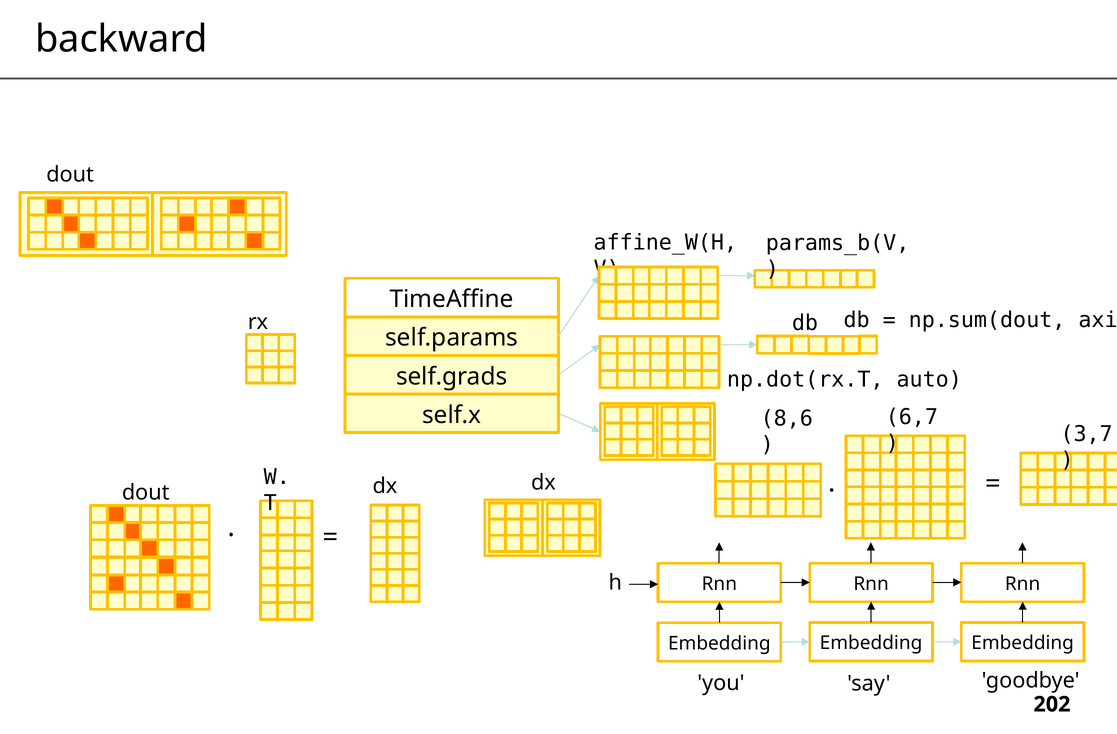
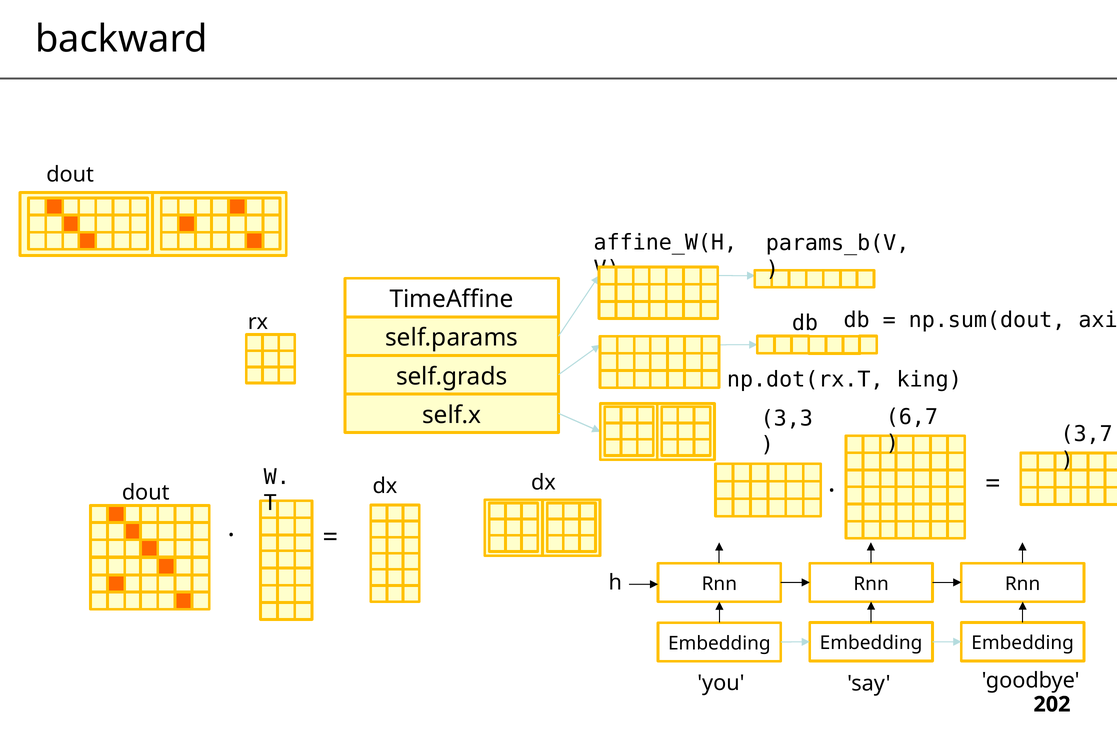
auto: auto -> king
8,6: 8,6 -> 3,3
